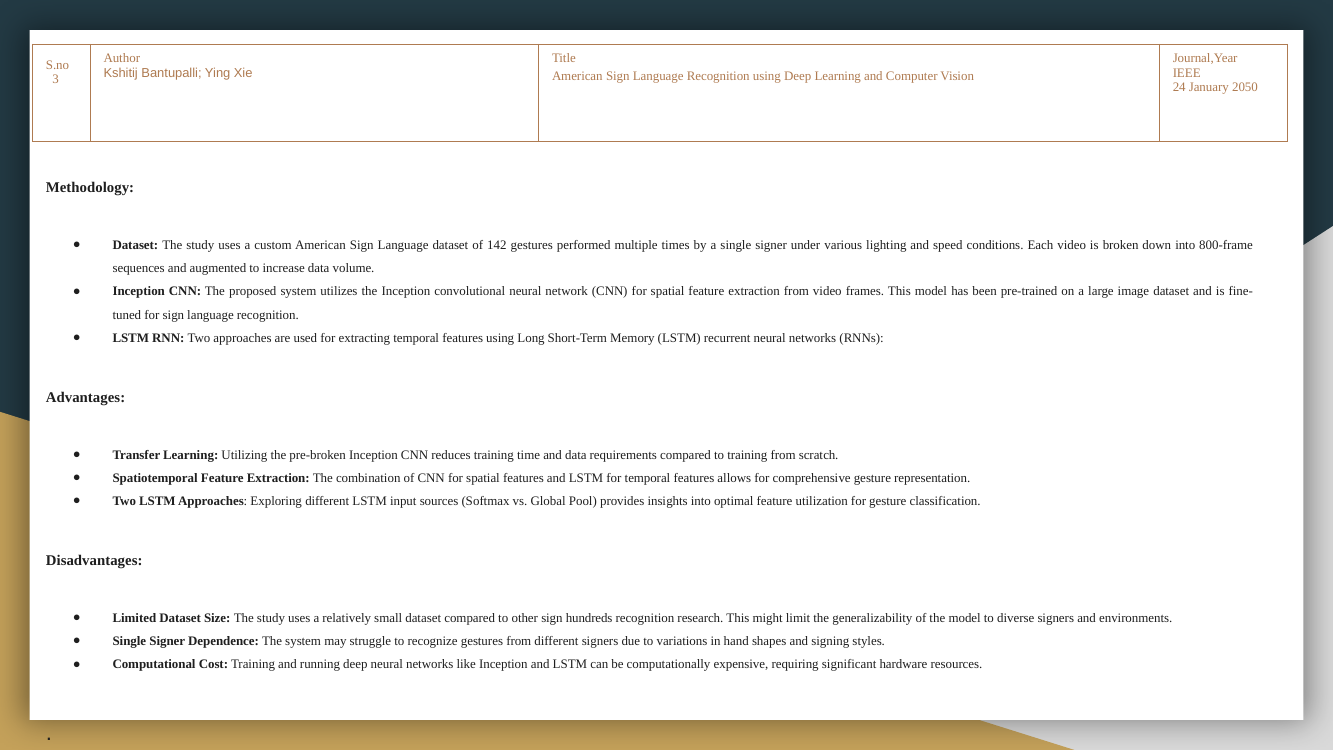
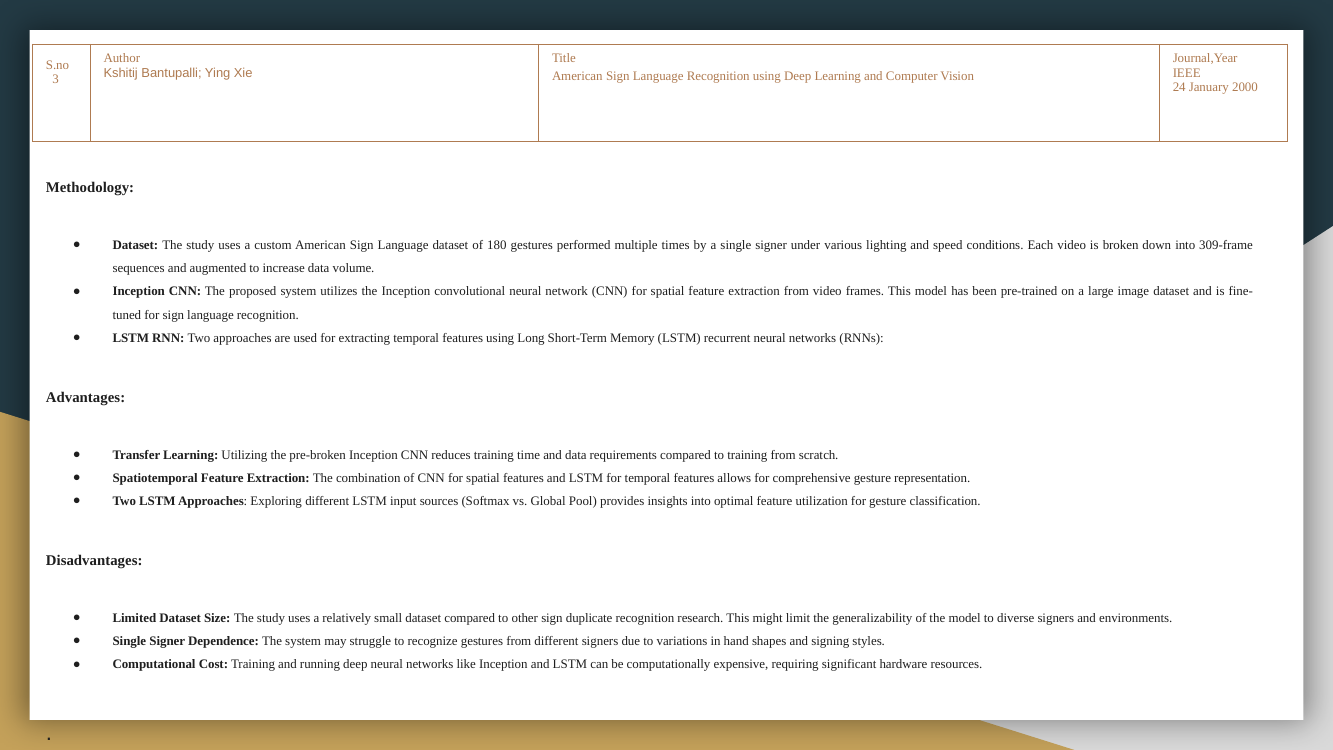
2050: 2050 -> 2000
142: 142 -> 180
800-frame: 800-frame -> 309-frame
hundreds: hundreds -> duplicate
